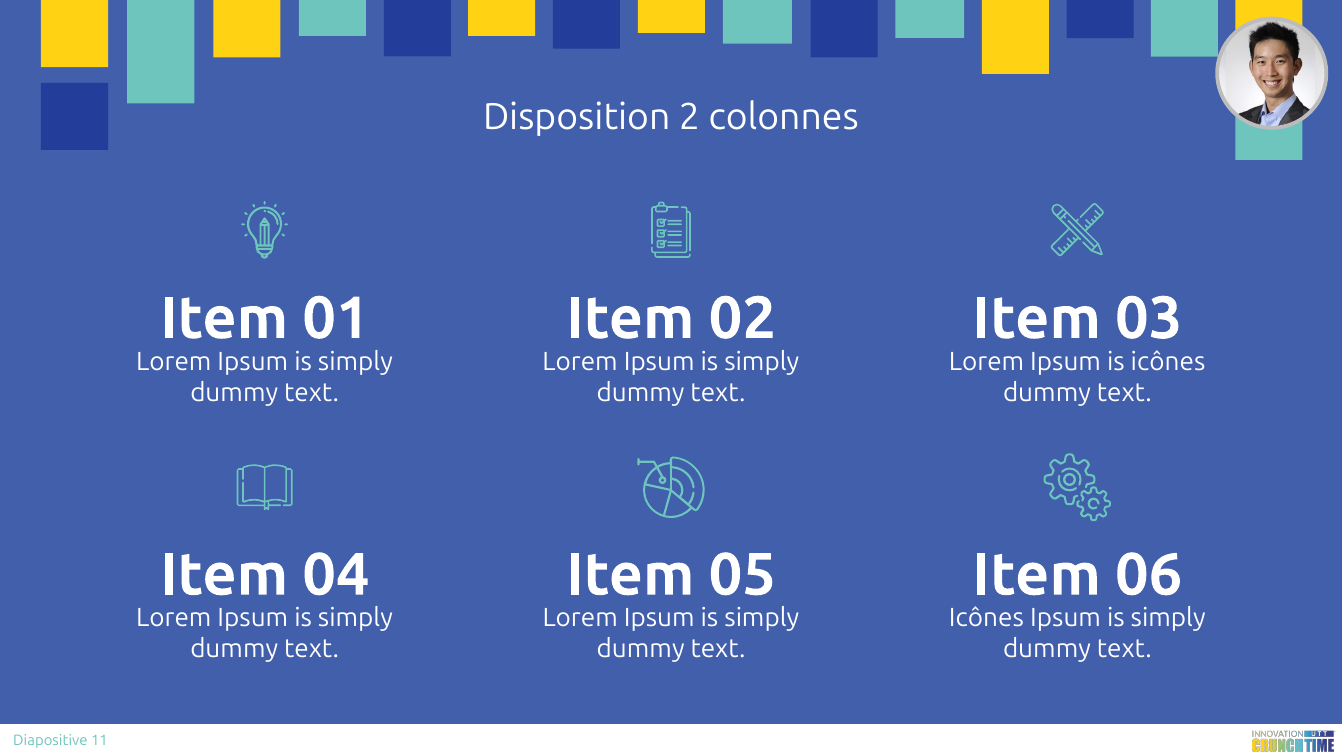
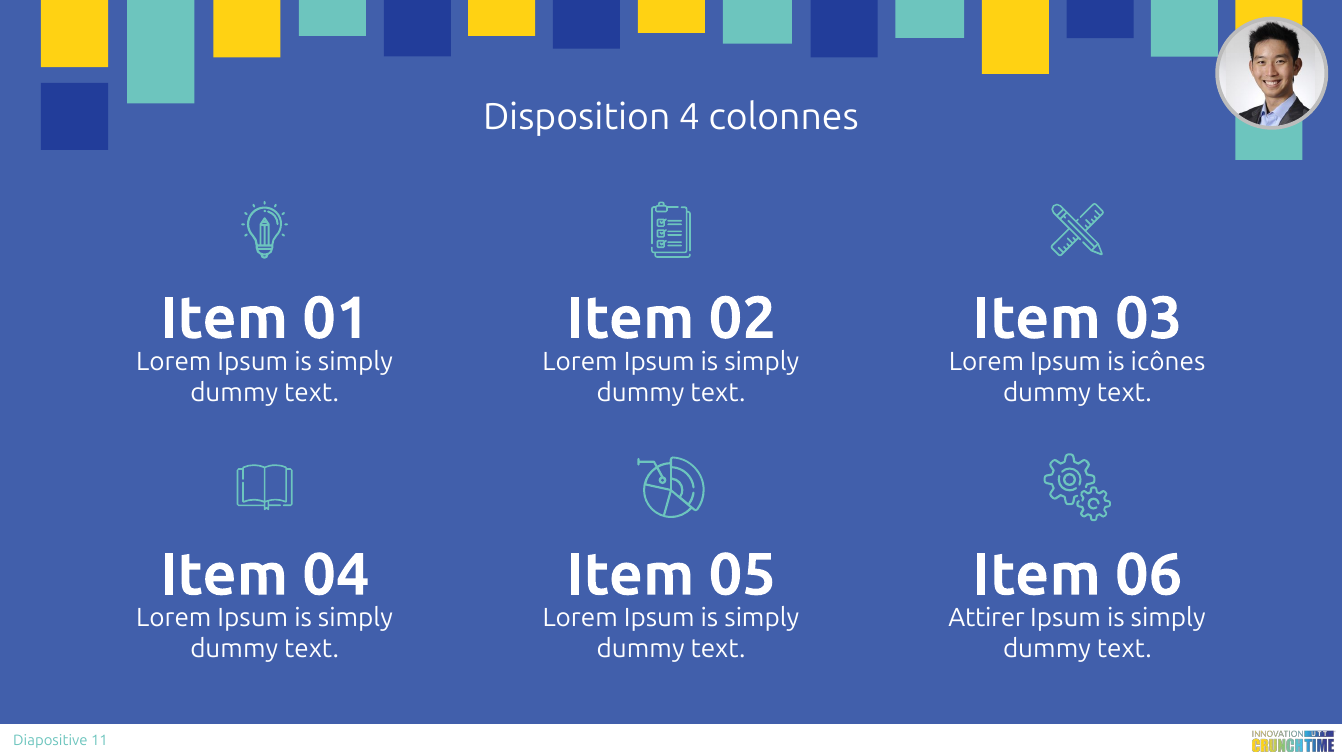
2: 2 -> 4
Icônes at (986, 618): Icônes -> Attirer
